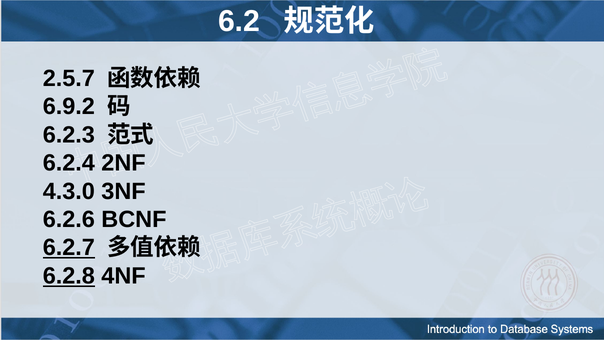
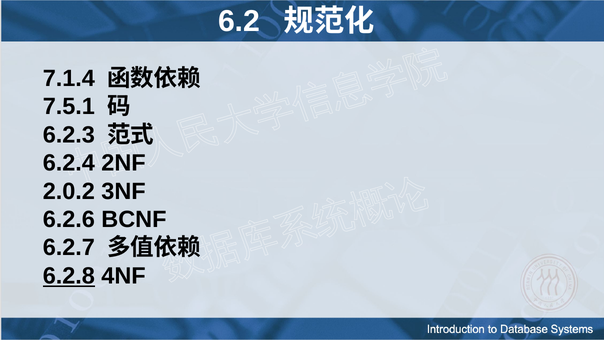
2.5.7: 2.5.7 -> 7.1.4
6.9.2: 6.9.2 -> 7.5.1
4.3.0: 4.3.0 -> 2.0.2
6.2.7 underline: present -> none
